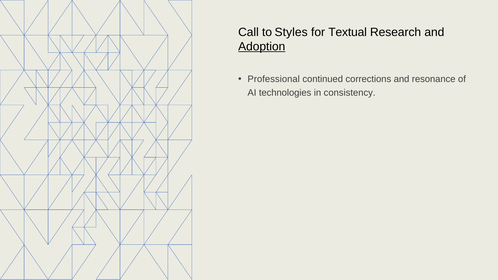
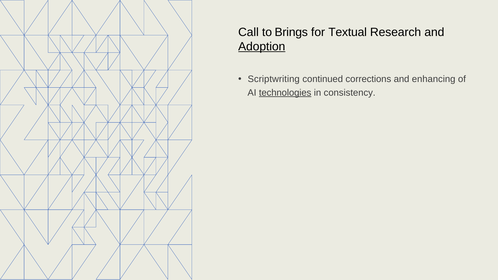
Styles: Styles -> Brings
Professional: Professional -> Scriptwriting
resonance: resonance -> enhancing
technologies underline: none -> present
